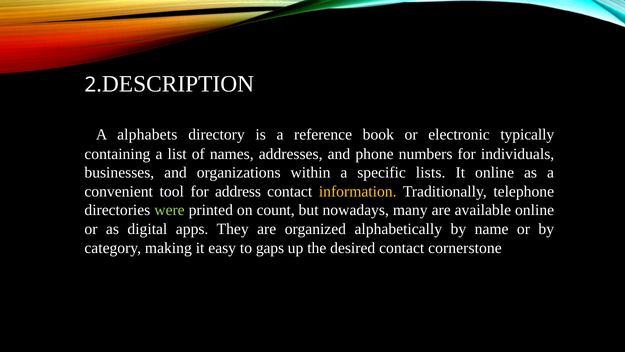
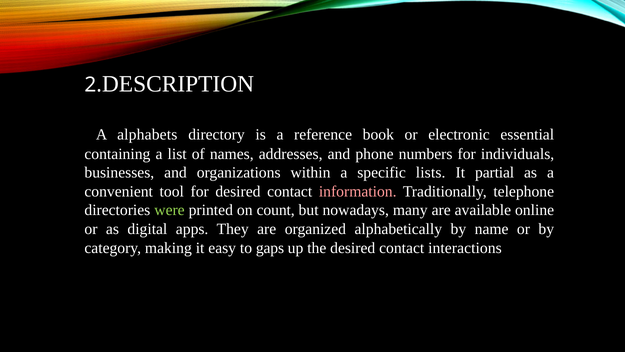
typically: typically -> essential
It online: online -> partial
for address: address -> desired
information colour: yellow -> pink
cornerstone: cornerstone -> interactions
